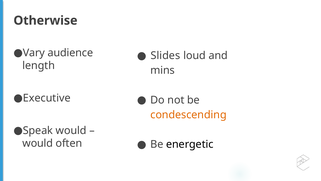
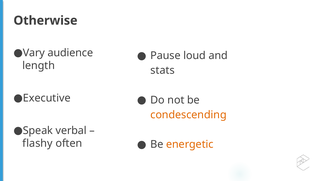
Slides: Slides -> Pause
mins: mins -> stats
Speak would: would -> verbal
energetic colour: black -> orange
would at (38, 143): would -> flashy
